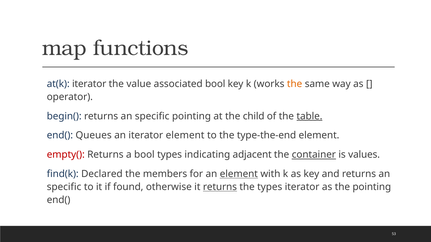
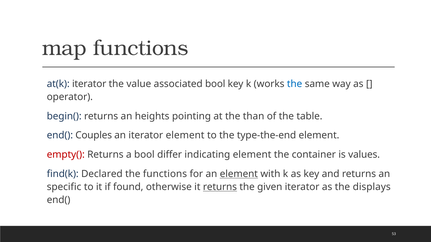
the at (295, 84) colour: orange -> blue
begin( returns an specific: specific -> heights
child: child -> than
table underline: present -> none
Queues: Queues -> Couples
bool types: types -> differ
indicating adjacent: adjacent -> element
container underline: present -> none
the members: members -> functions
the types: types -> given
the pointing: pointing -> displays
